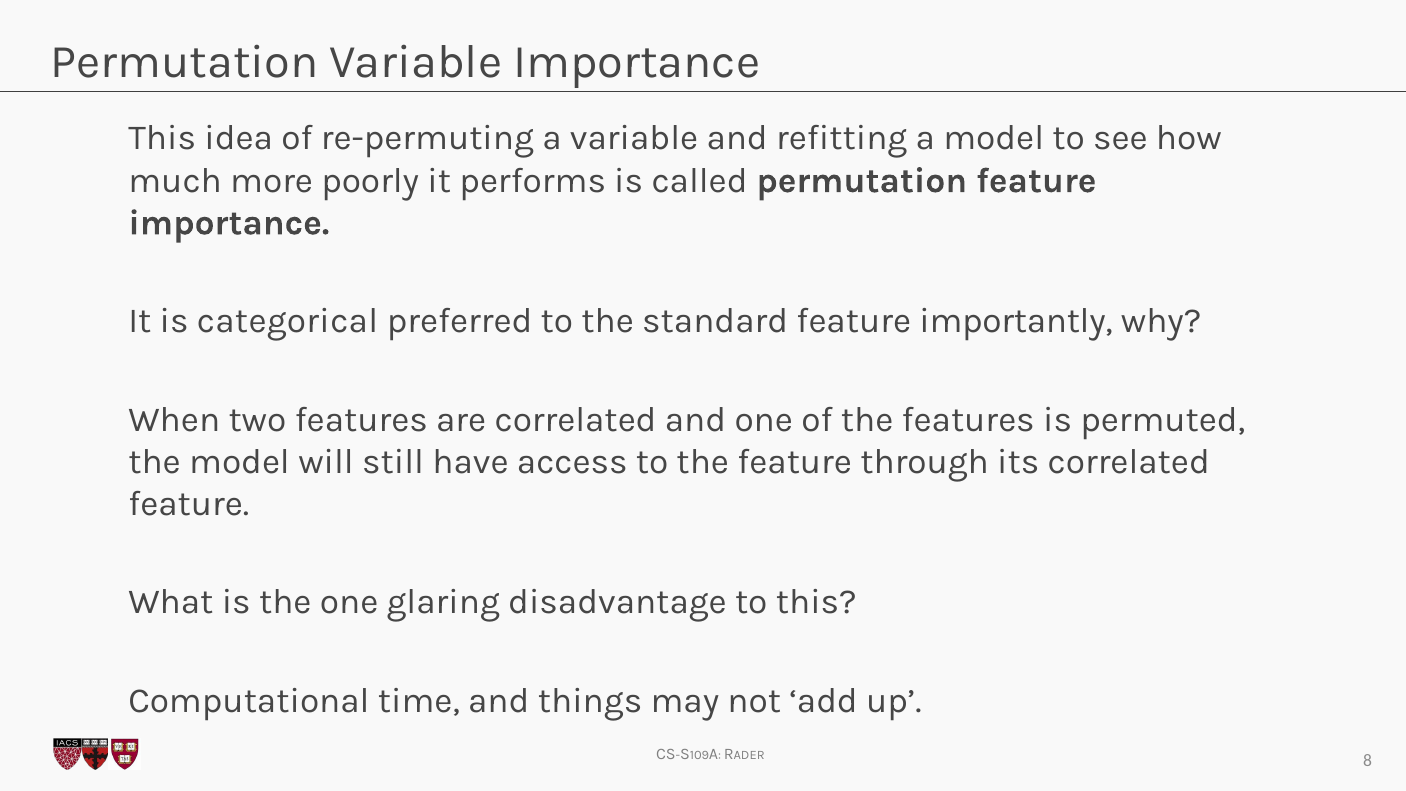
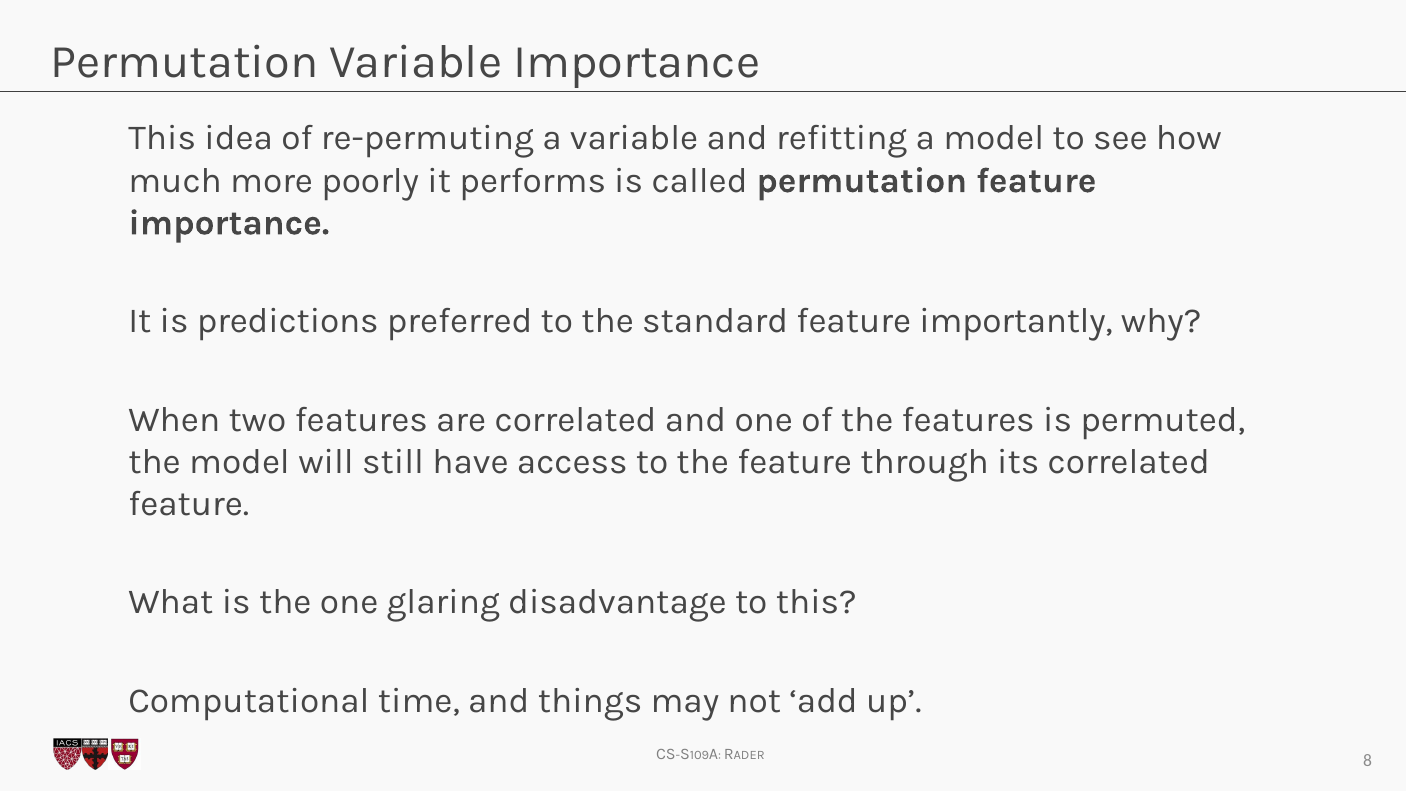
categorical: categorical -> predictions
